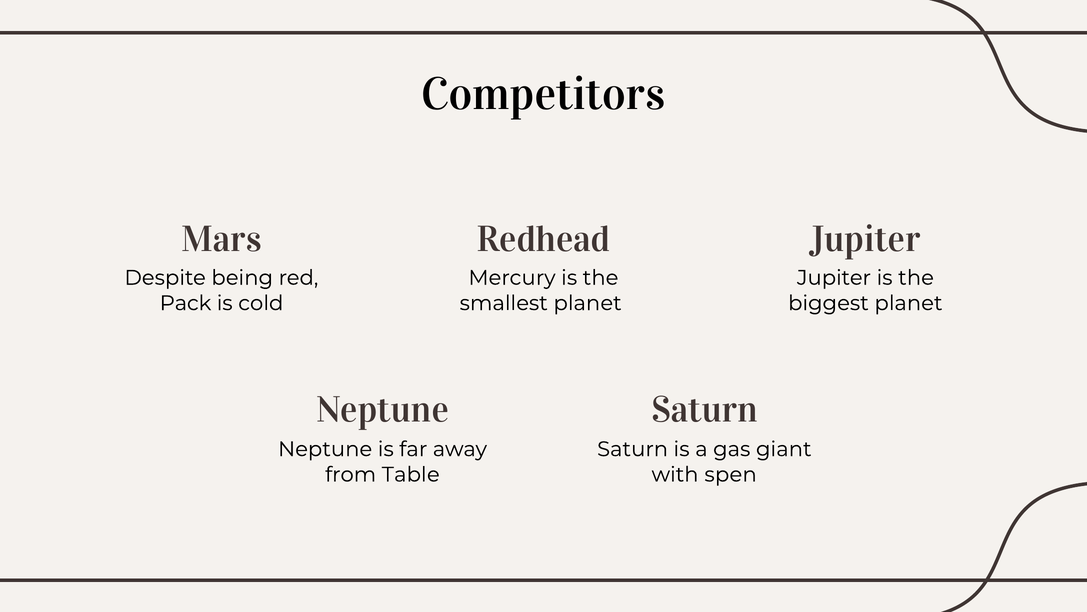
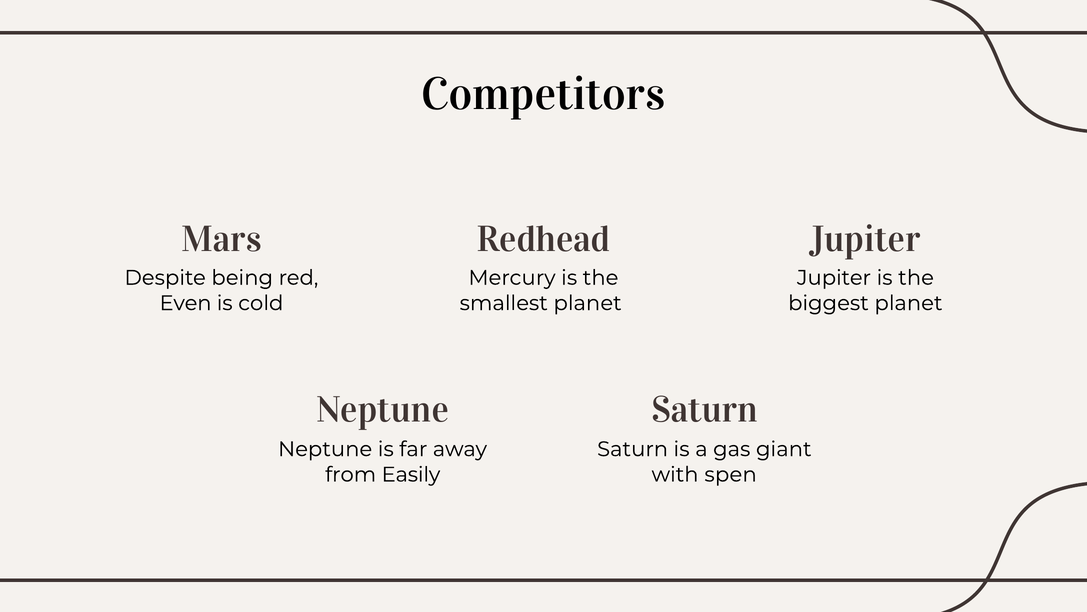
Pack: Pack -> Even
Table: Table -> Easily
